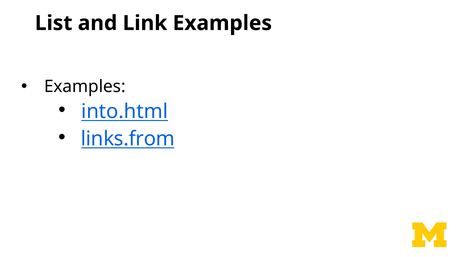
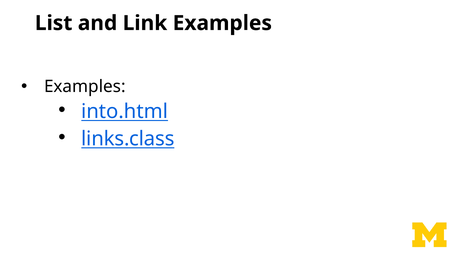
links.from: links.from -> links.class
